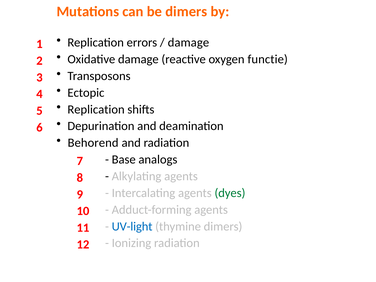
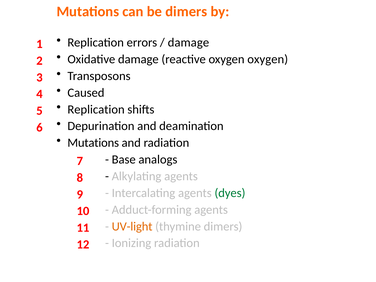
oxygen functie: functie -> oxygen
Ectopic: Ectopic -> Caused
Behorend at (93, 143): Behorend -> Mutations
UV-light colour: blue -> orange
